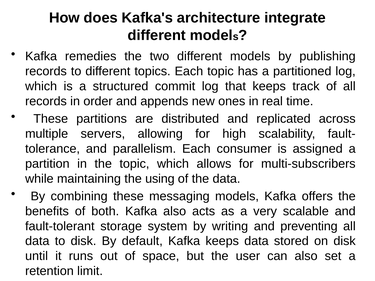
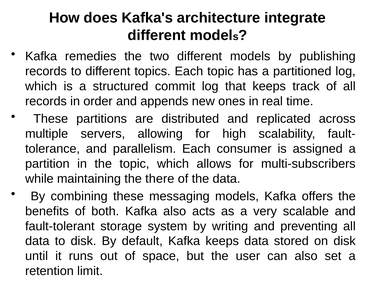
using: using -> there
